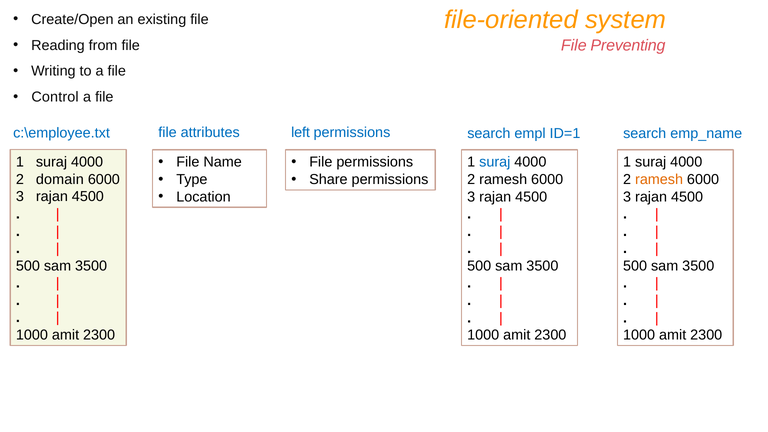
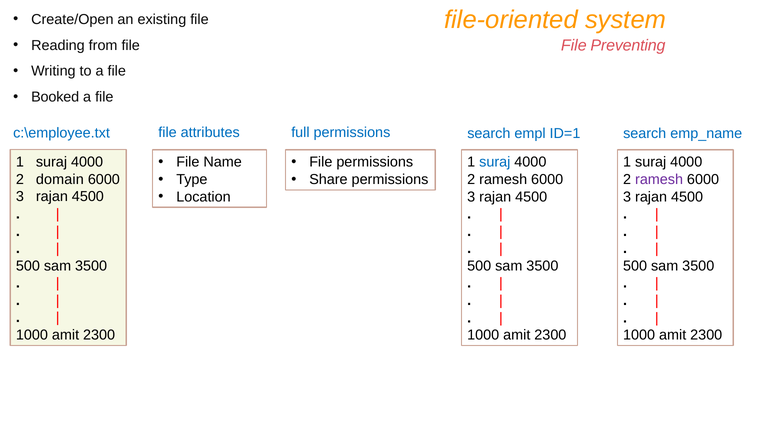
Control: Control -> Booked
left: left -> full
ramesh at (659, 180) colour: orange -> purple
